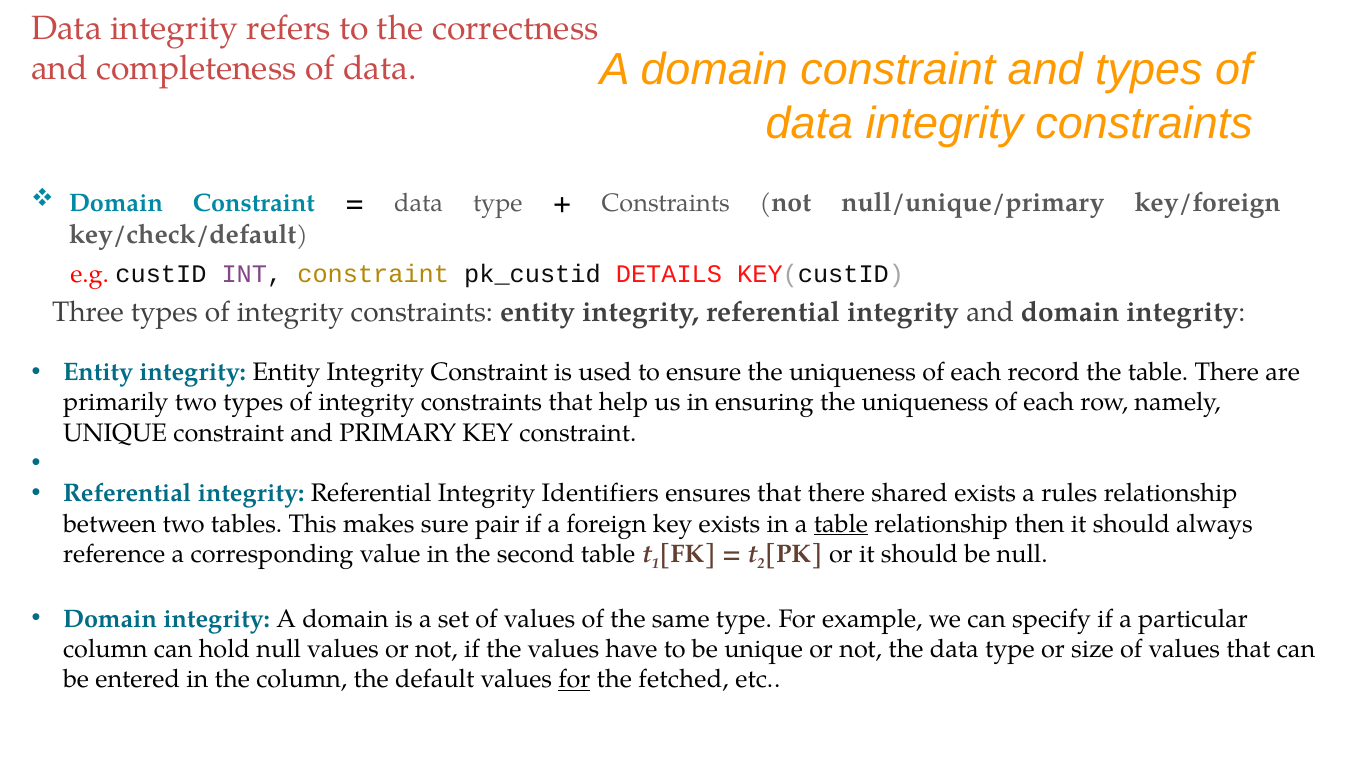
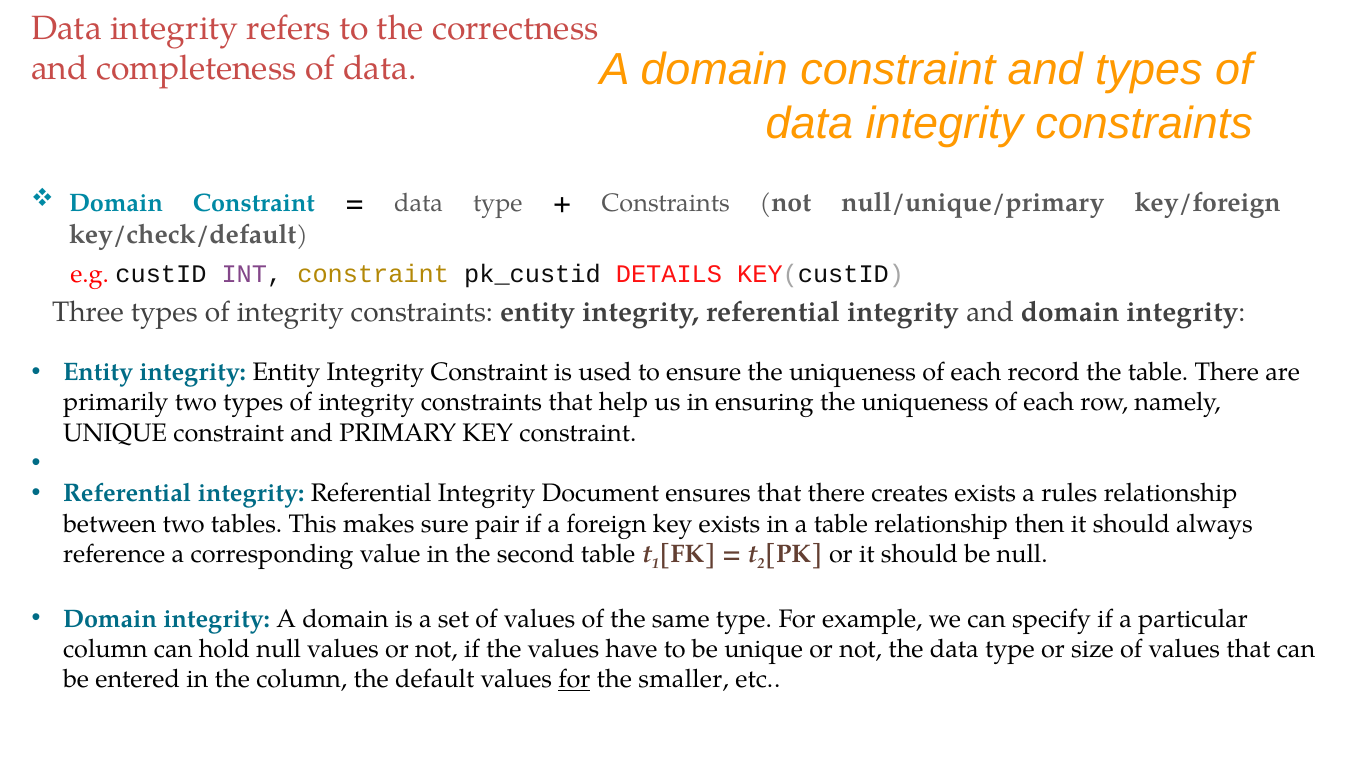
Identifiers: Identifiers -> Document
shared: shared -> creates
table at (841, 524) underline: present -> none
fetched: fetched -> smaller
